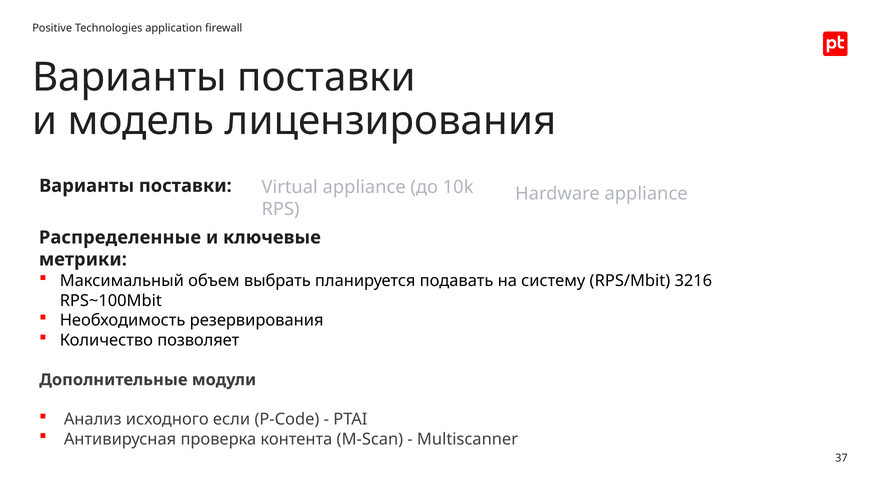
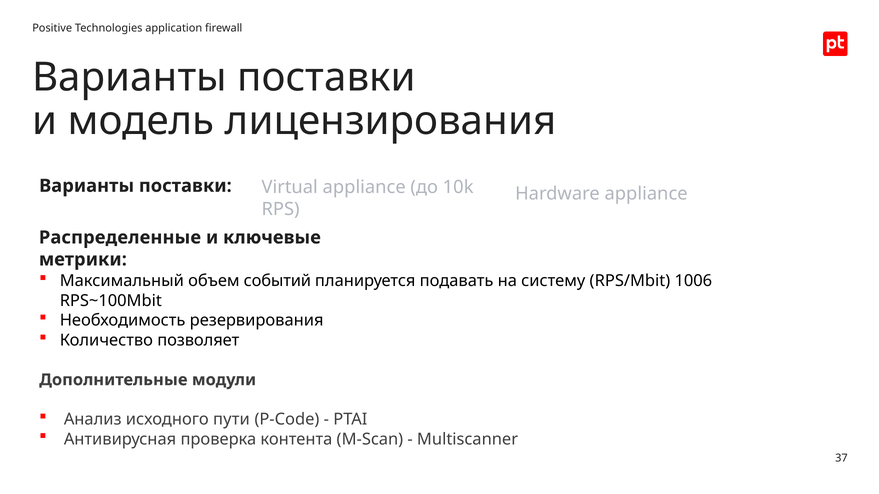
выбрать: выбрать -> событий
3216: 3216 -> 1006
если: если -> пути
